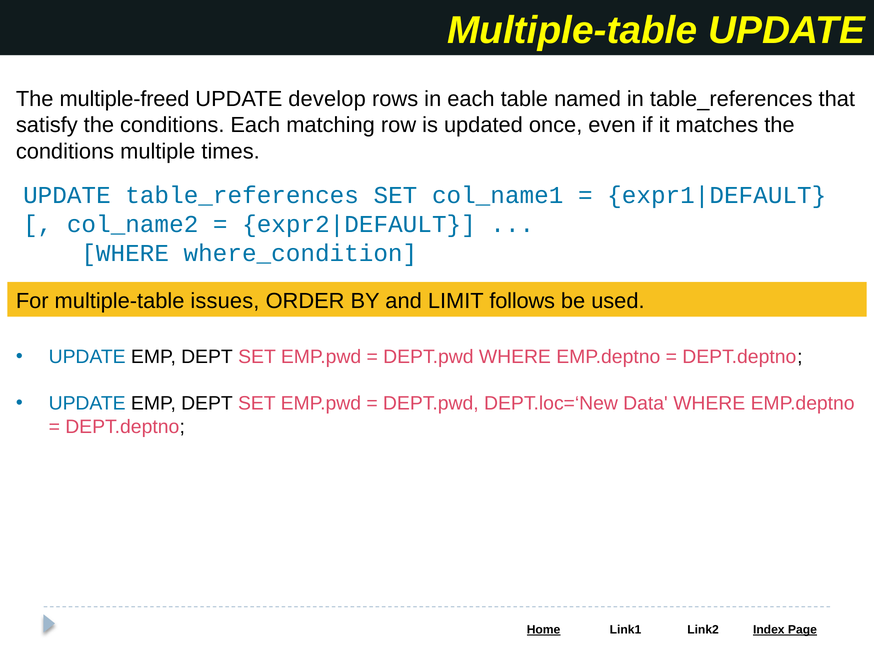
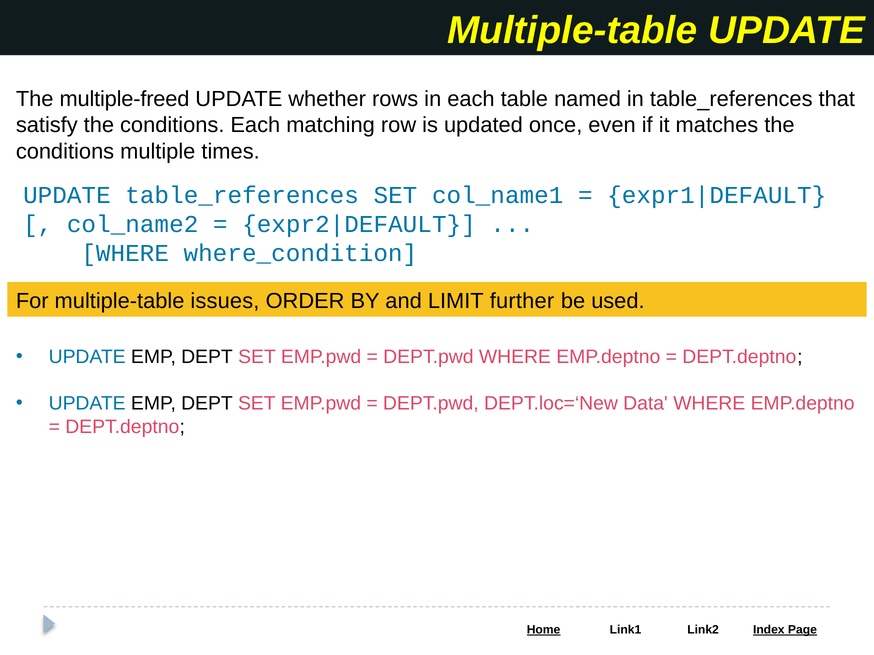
develop: develop -> whether
follows: follows -> further
